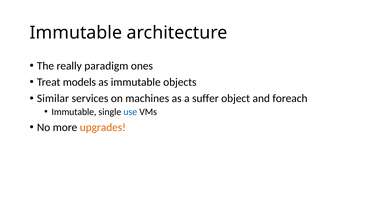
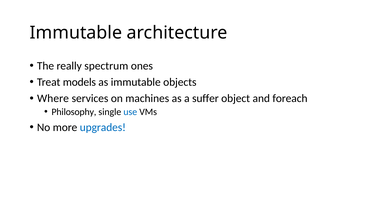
paradigm: paradigm -> spectrum
Similar: Similar -> Where
Immutable at (74, 112): Immutable -> Philosophy
upgrades colour: orange -> blue
